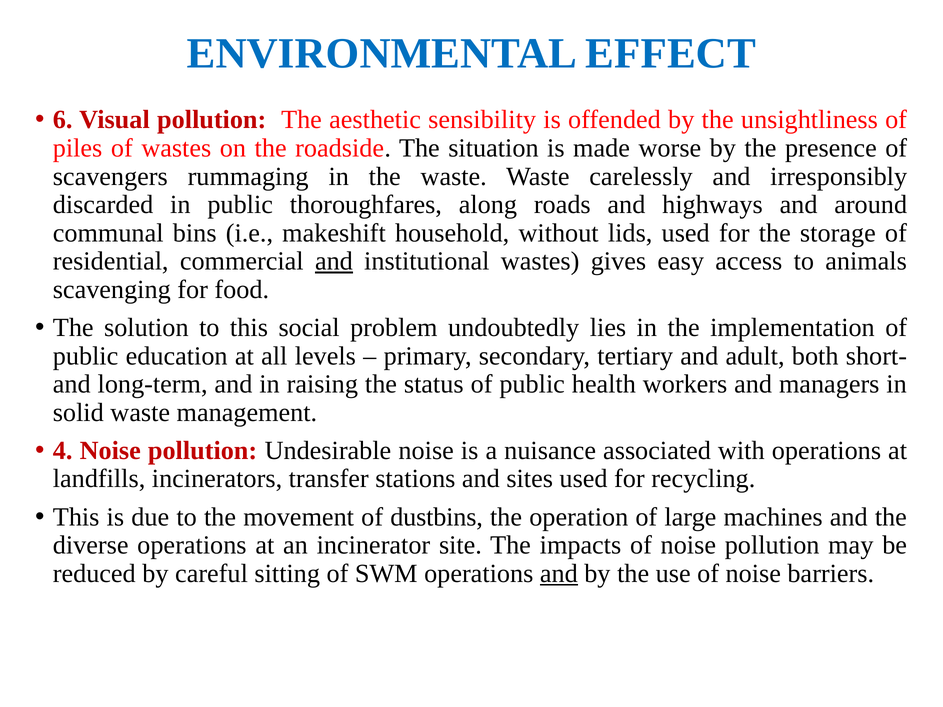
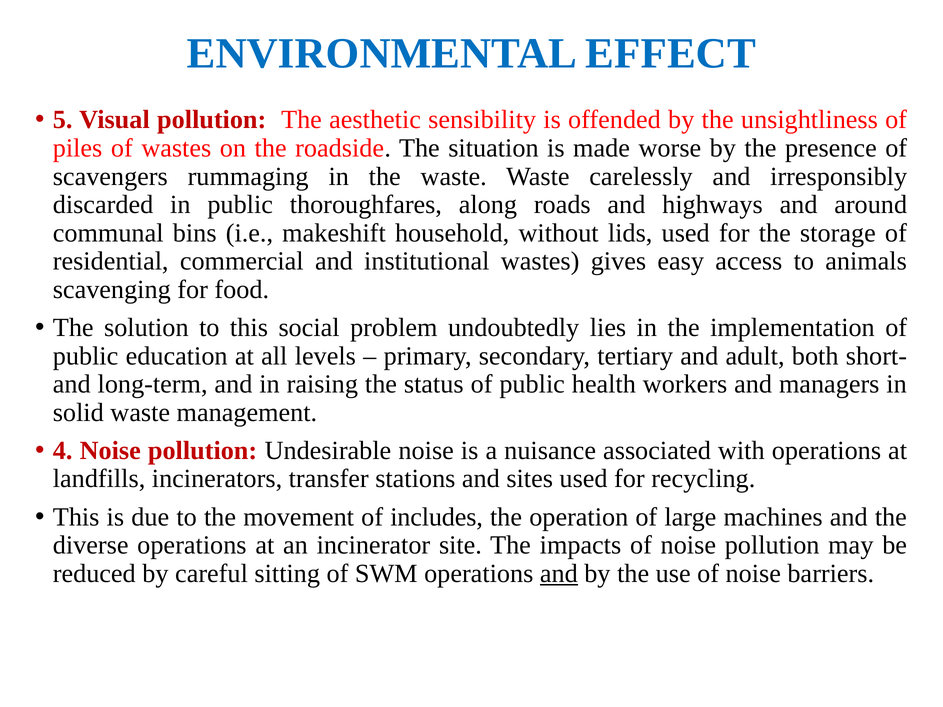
6: 6 -> 5
and at (334, 261) underline: present -> none
dustbins: dustbins -> includes
